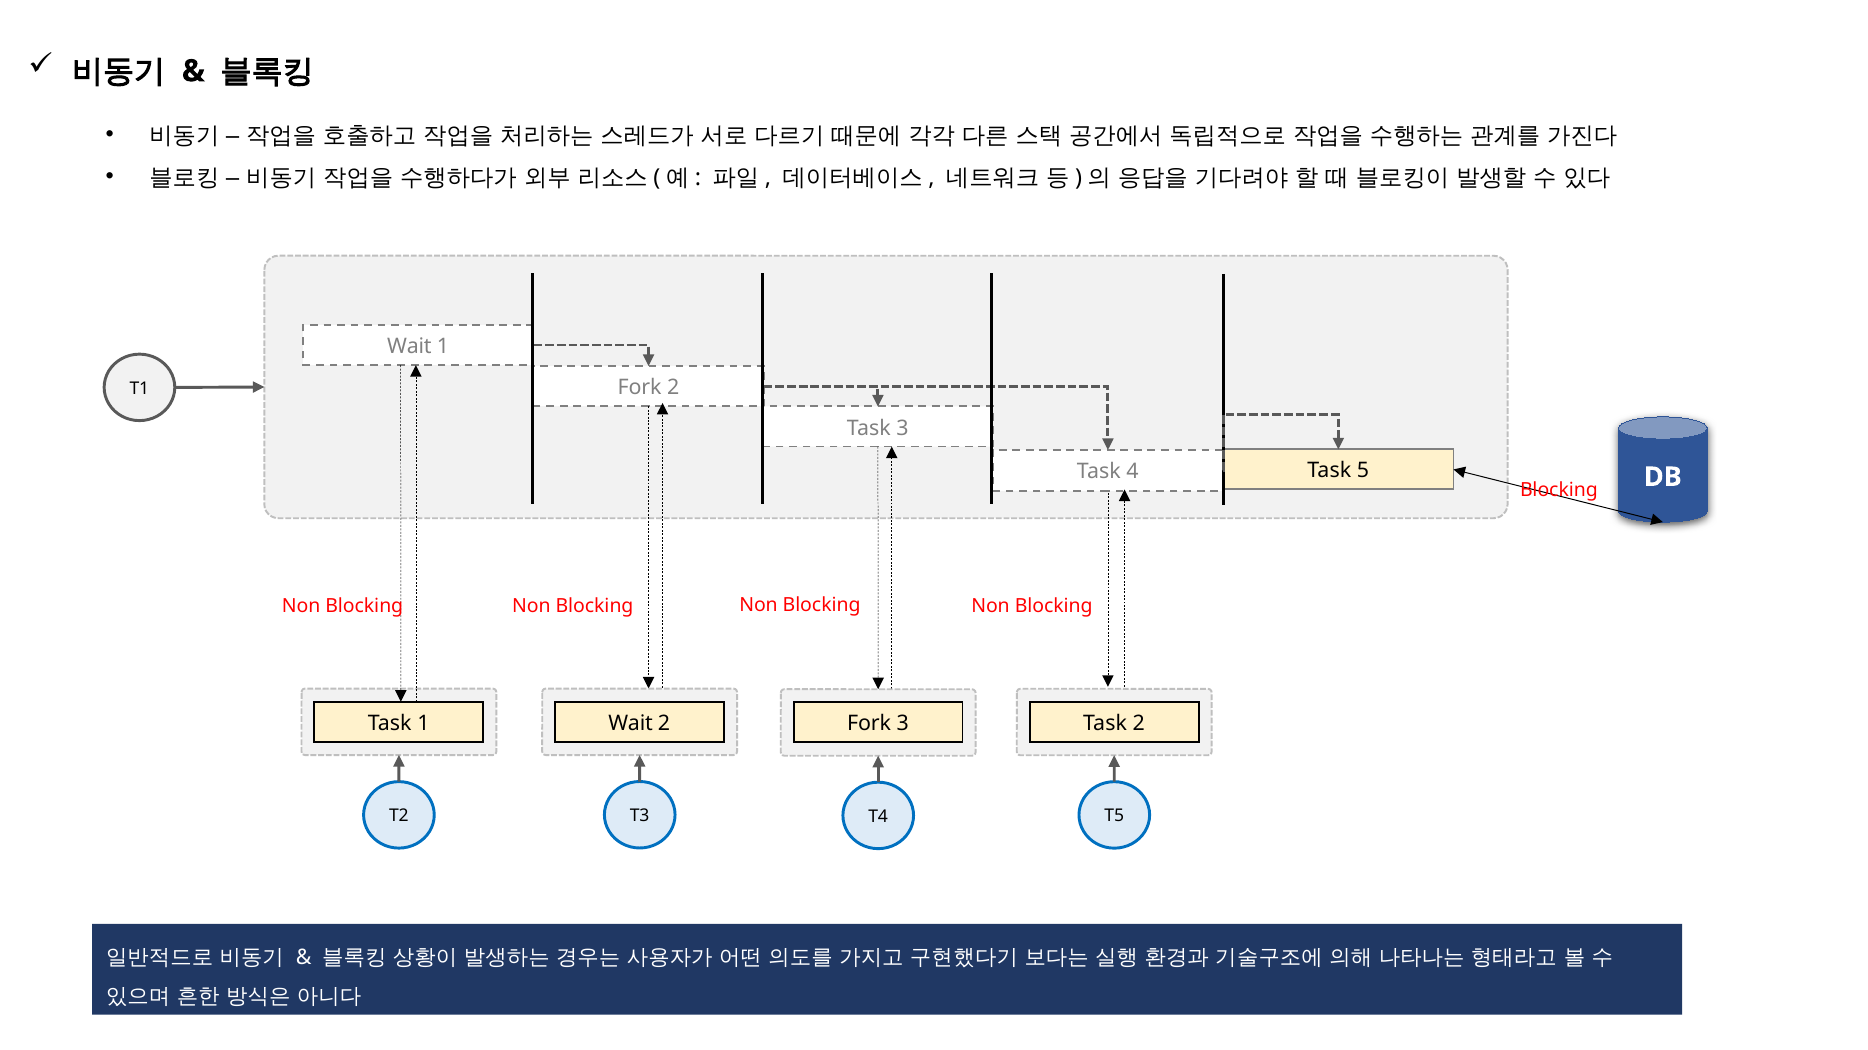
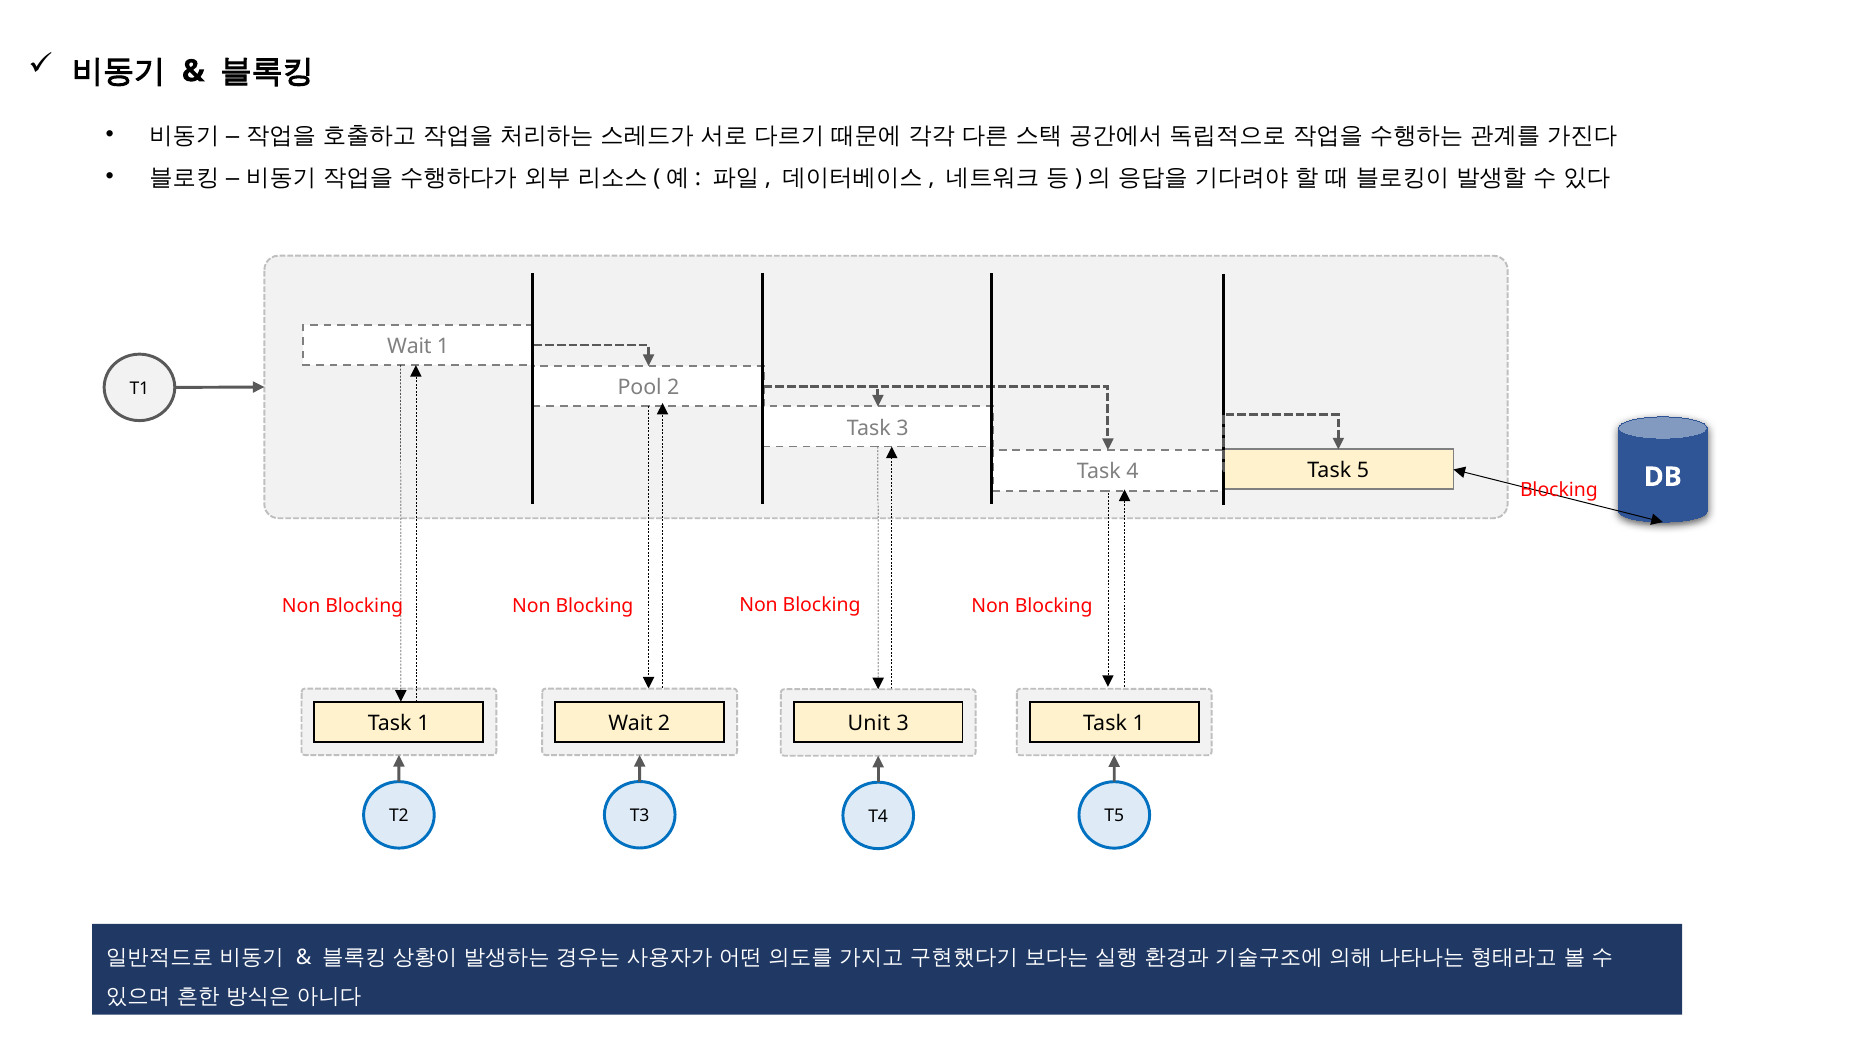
T1 Fork: Fork -> Pool
2 at (1139, 724): 2 -> 1
Fork at (869, 724): Fork -> Unit
